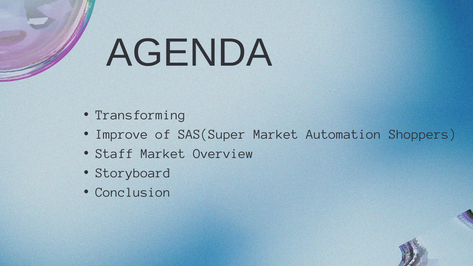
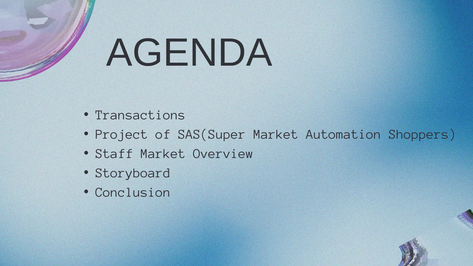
Transforming: Transforming -> Transactions
Improve: Improve -> Project
